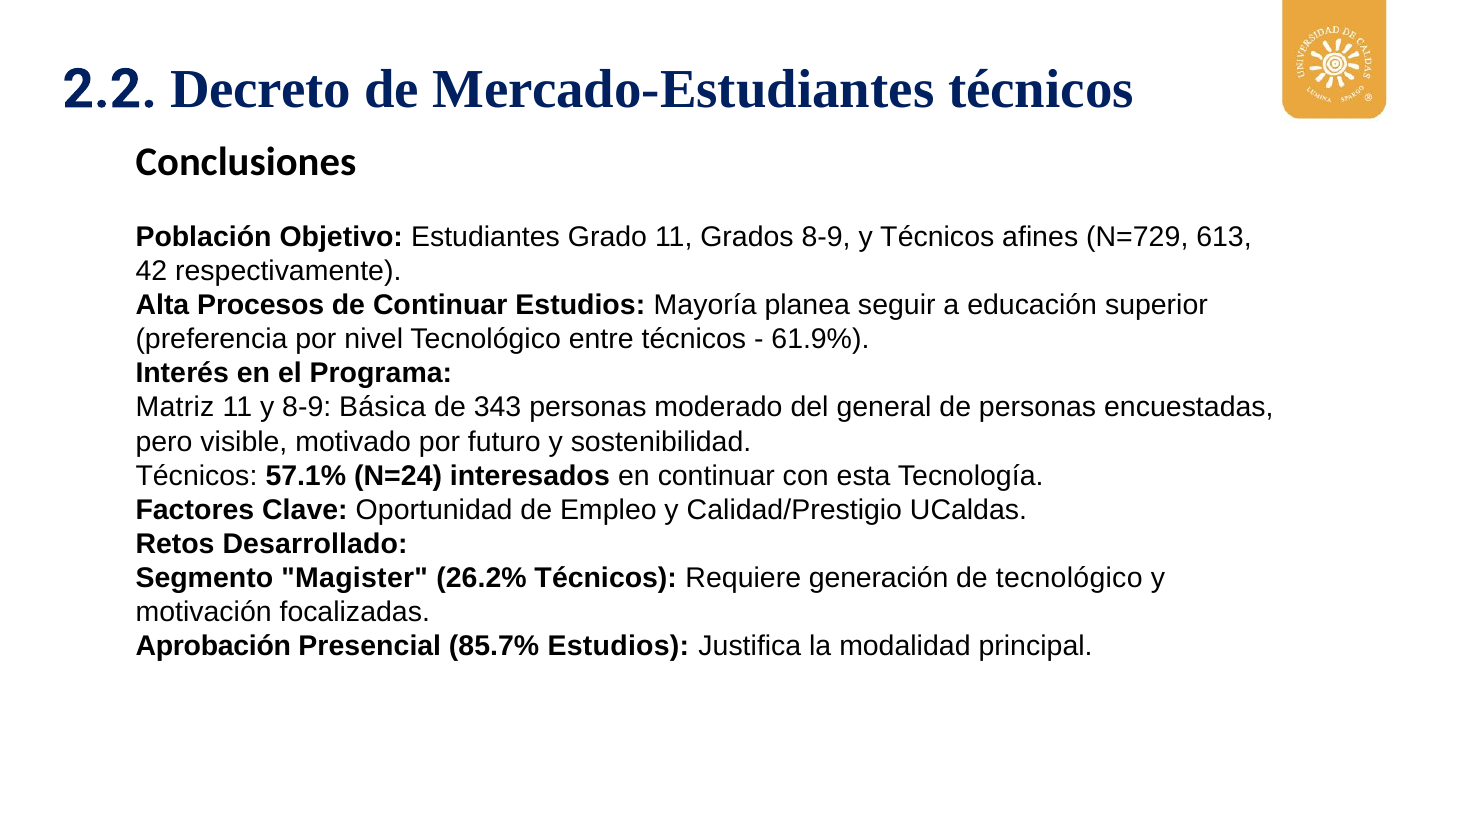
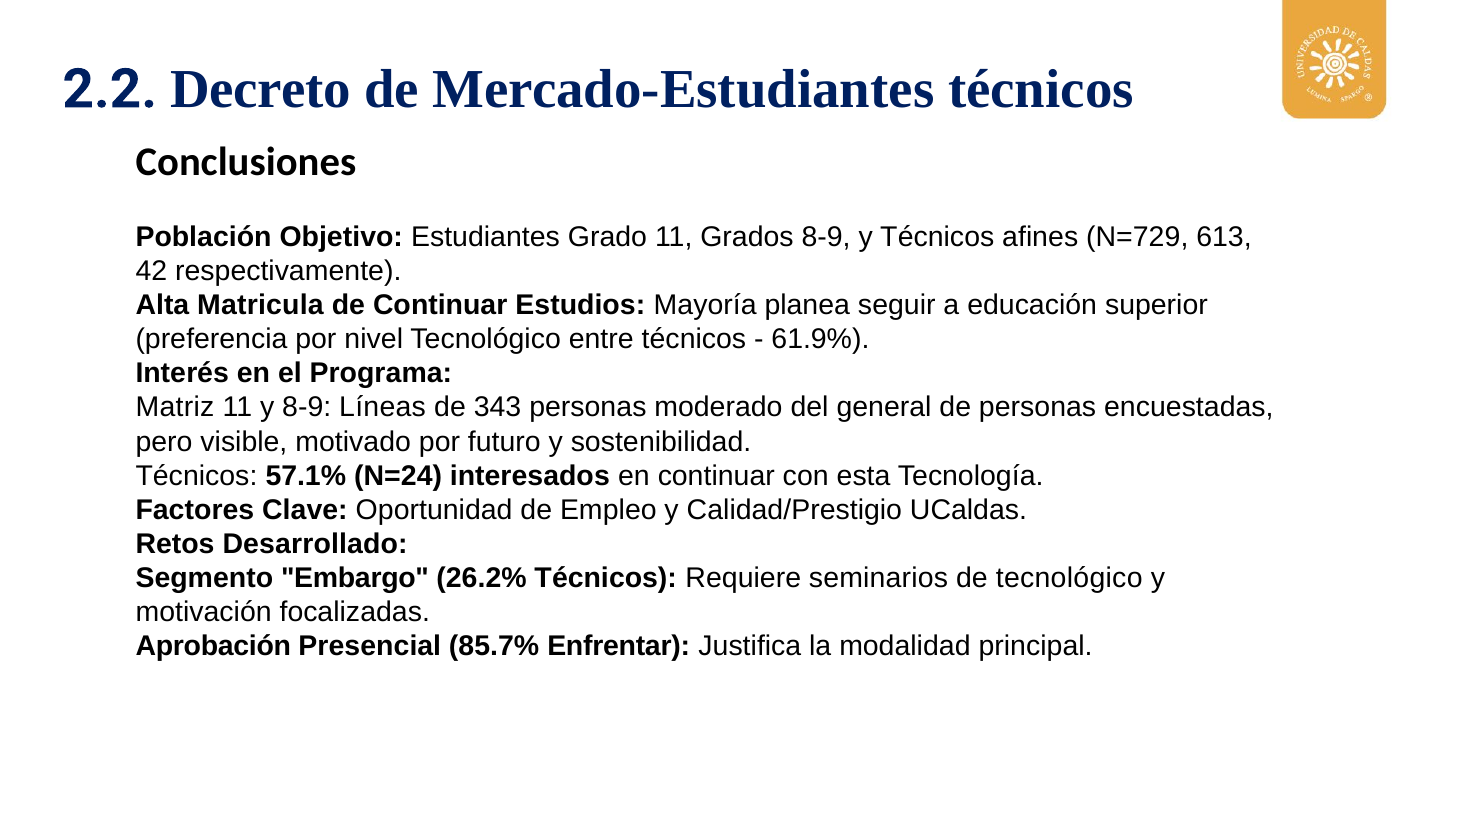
Procesos: Procesos -> Matricula
Básica: Básica -> Líneas
Magister: Magister -> Embargo
generación: generación -> seminarios
85.7% Estudios: Estudios -> Enfrentar
